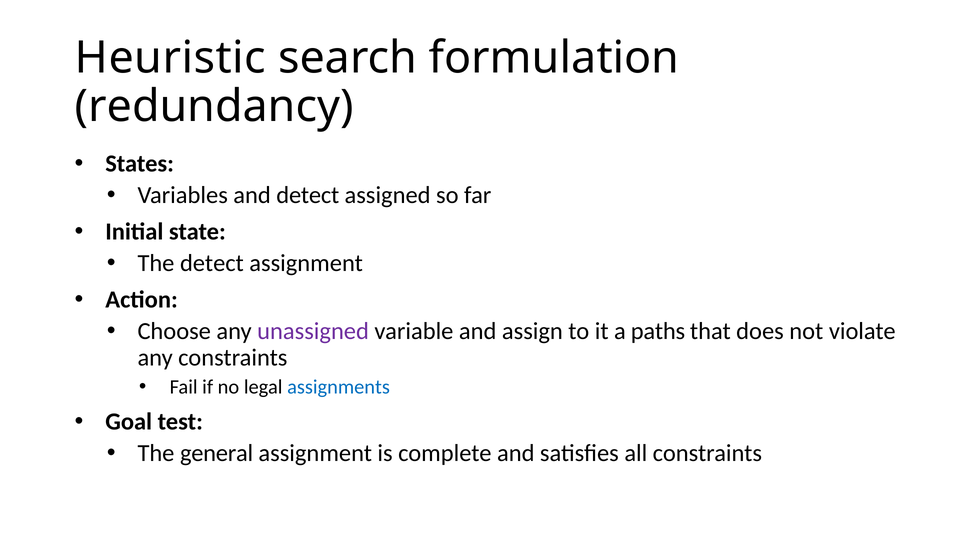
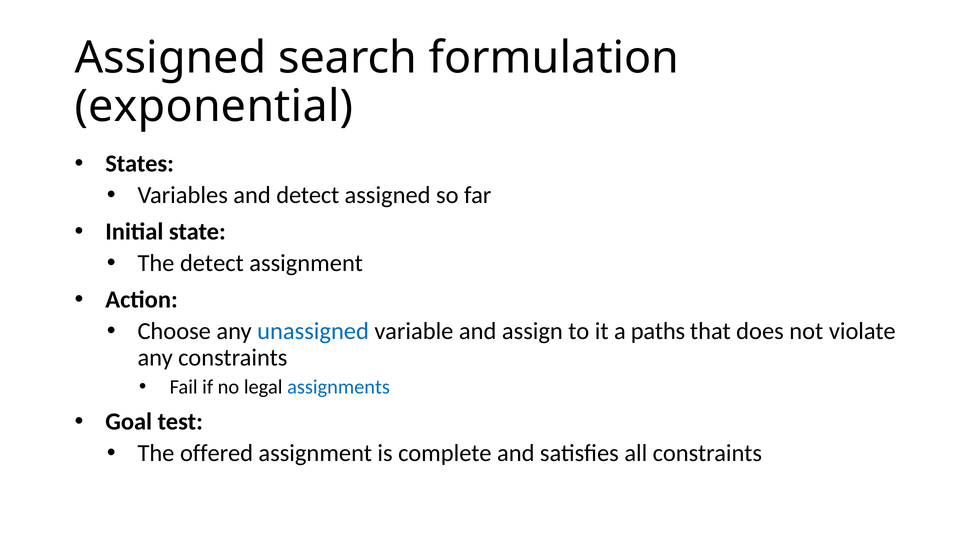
Heuristic at (170, 58): Heuristic -> Assigned
redundancy: redundancy -> exponential
unassigned colour: purple -> blue
general: general -> offered
